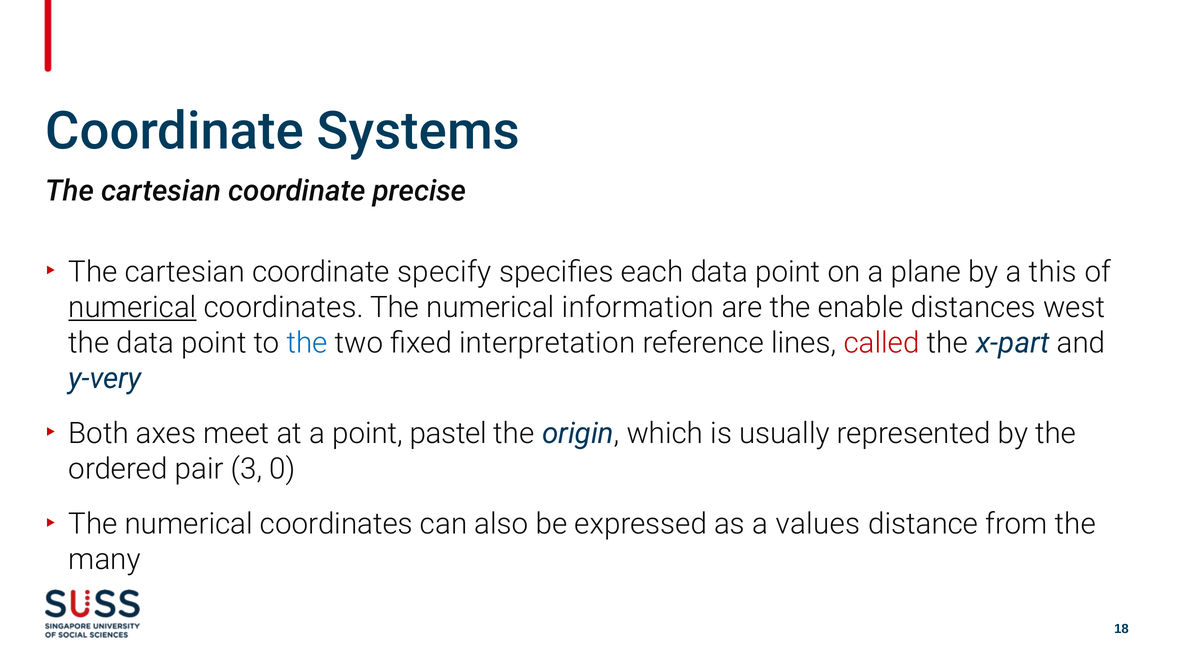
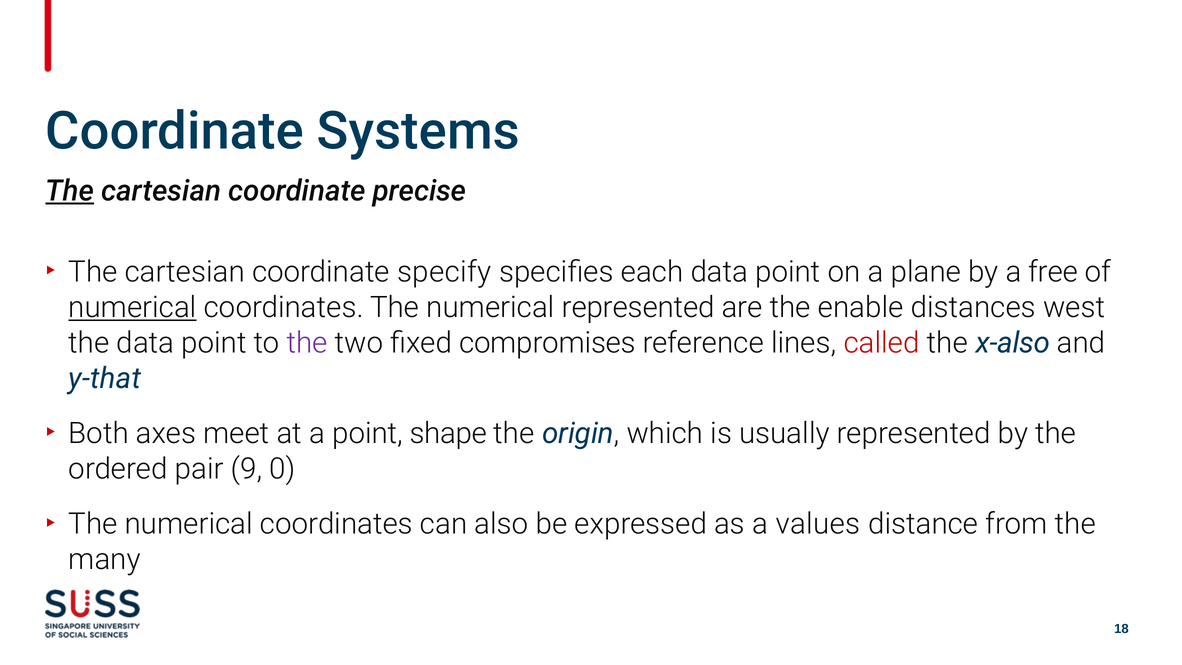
The at (70, 191) underline: none -> present
this: this -> free
numerical information: information -> represented
the at (307, 343) colour: blue -> purple
interpretation: interpretation -> compromises
x-part: x-part -> x-also
y-very: y-very -> y-that
pastel: pastel -> shape
3: 3 -> 9
